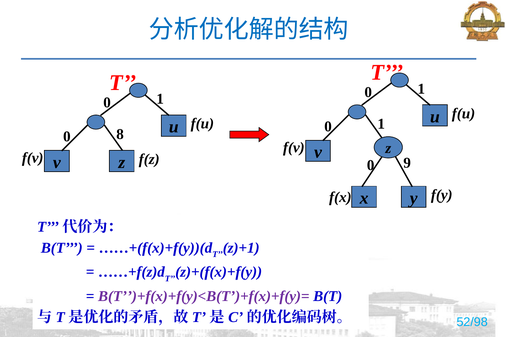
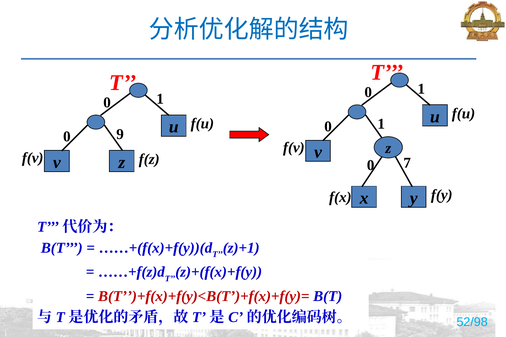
8: 8 -> 9
9: 9 -> 7
B(T’’)+f(x)+f(y)<B(T’)+f(x)+f(y)= colour: purple -> red
